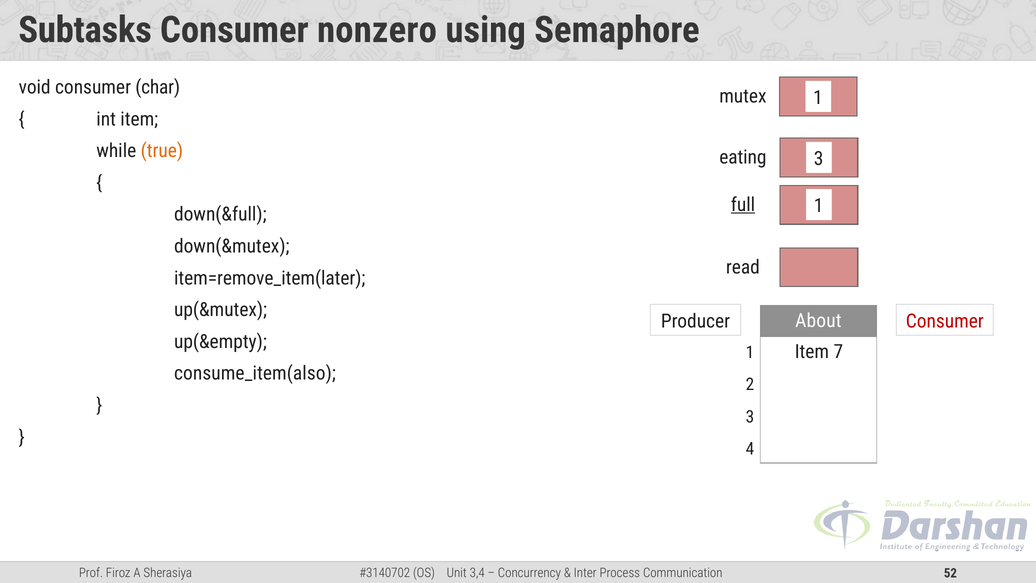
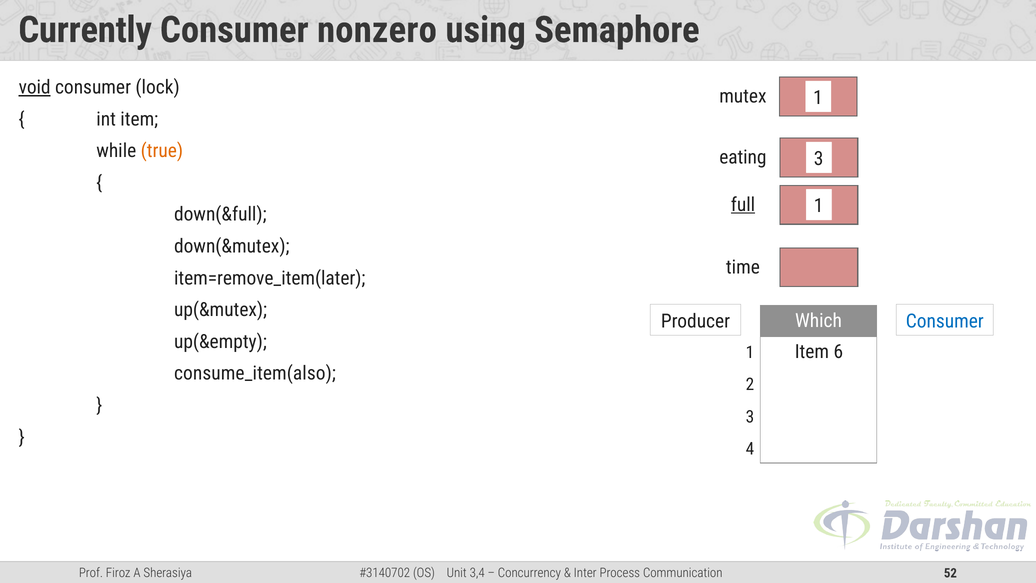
Subtasks: Subtasks -> Currently
void underline: none -> present
char: char -> lock
read: read -> time
About: About -> Which
Consumer at (945, 321) colour: red -> blue
7: 7 -> 6
